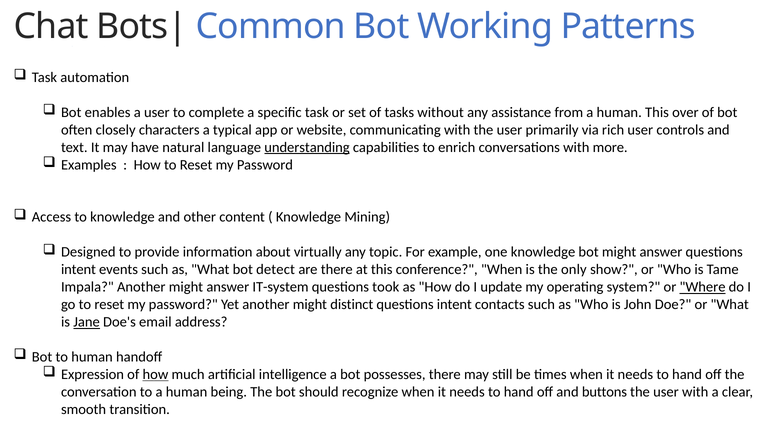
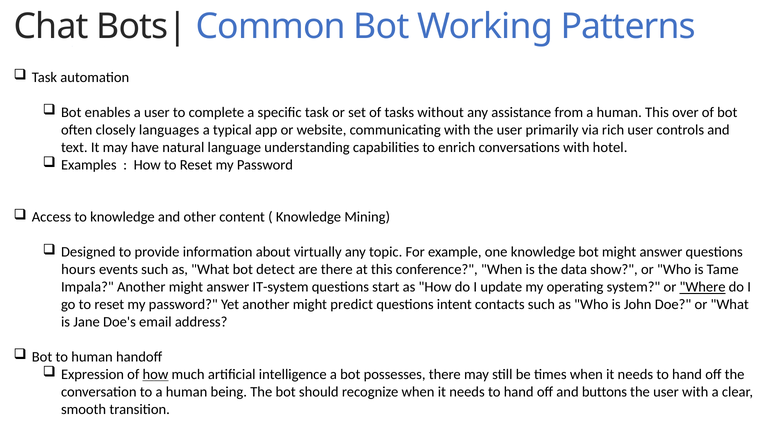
characters: characters -> languages
understanding underline: present -> none
more: more -> hotel
intent at (78, 270): intent -> hours
only: only -> data
took: took -> start
distinct: distinct -> predict
Jane underline: present -> none
